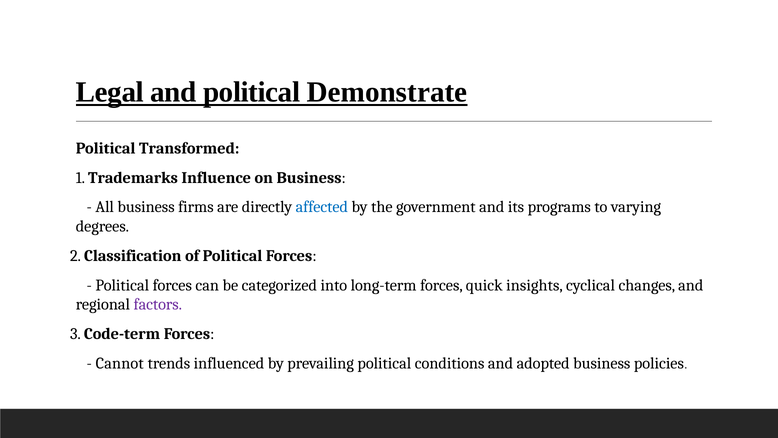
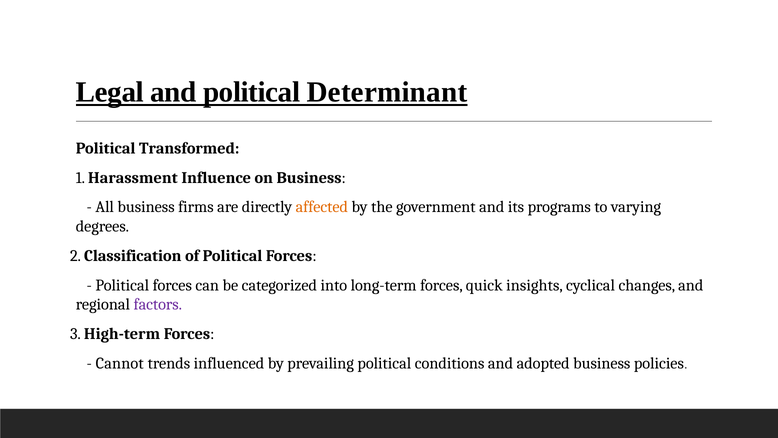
Demonstrate: Demonstrate -> Determinant
Trademarks: Trademarks -> Harassment
affected colour: blue -> orange
Code-term: Code-term -> High-term
